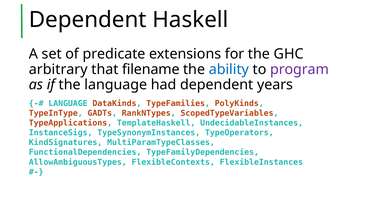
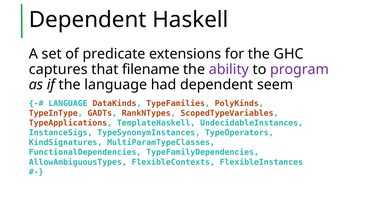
arbitrary: arbitrary -> captures
ability colour: blue -> purple
years: years -> seem
